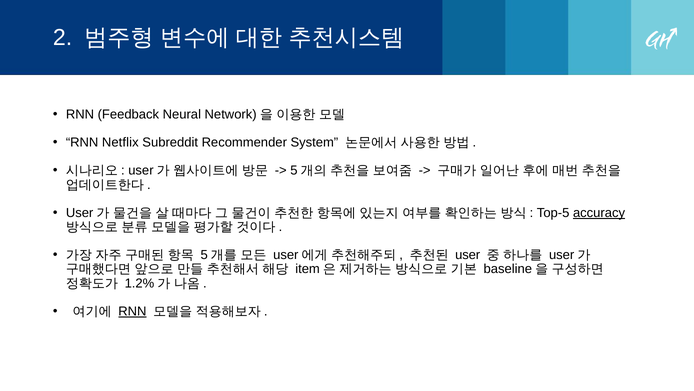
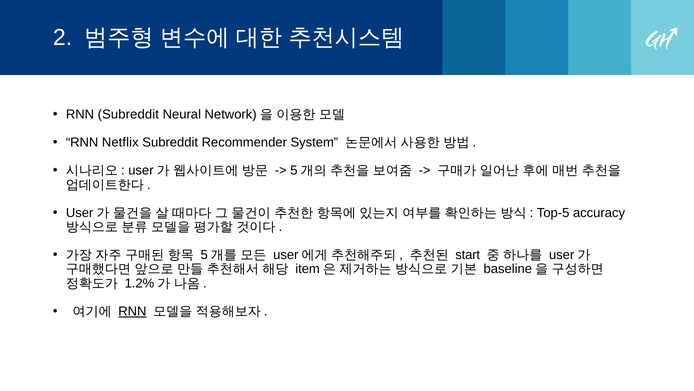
RNN Feedback: Feedback -> Subreddit
accuracy underline: present -> none
user at (468, 255): user -> start
